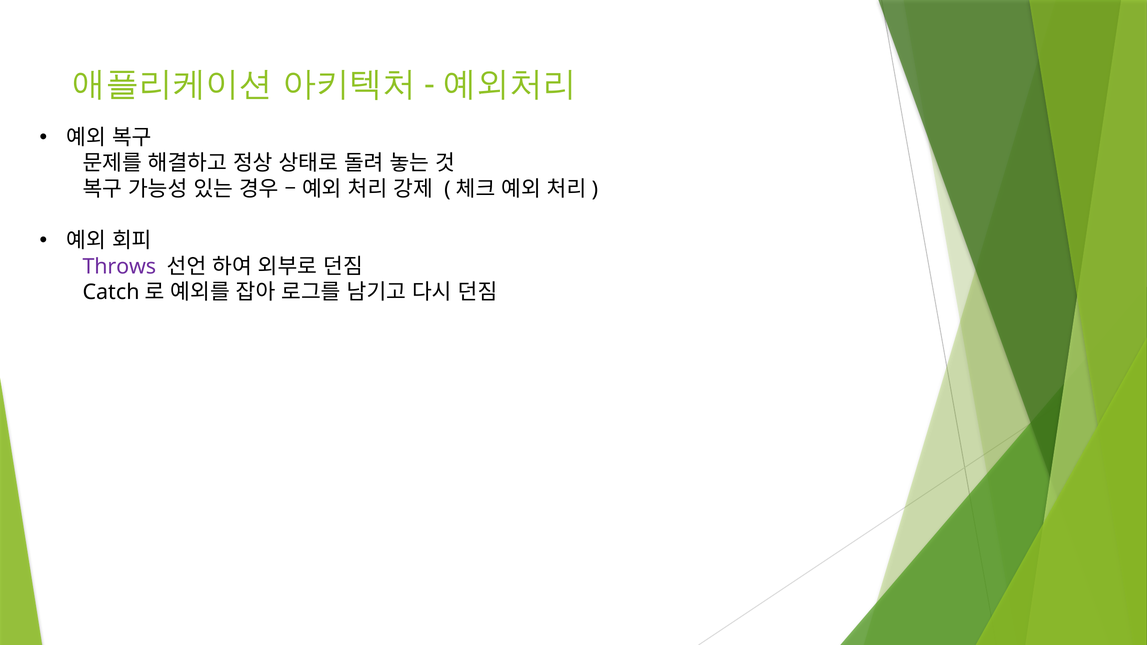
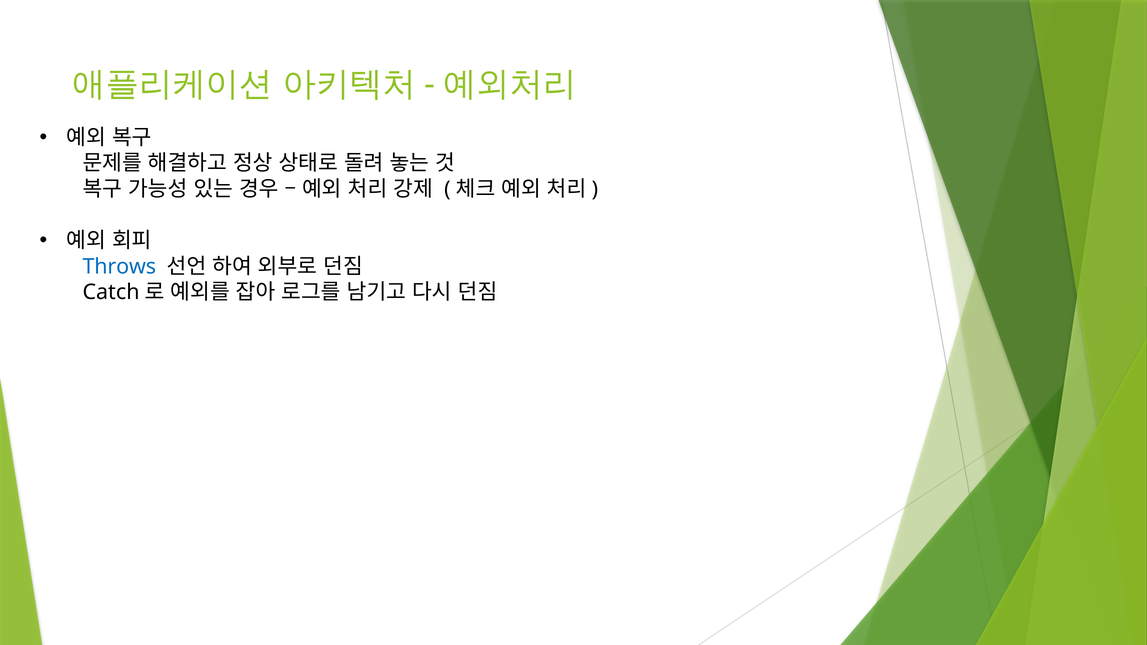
Throws colour: purple -> blue
